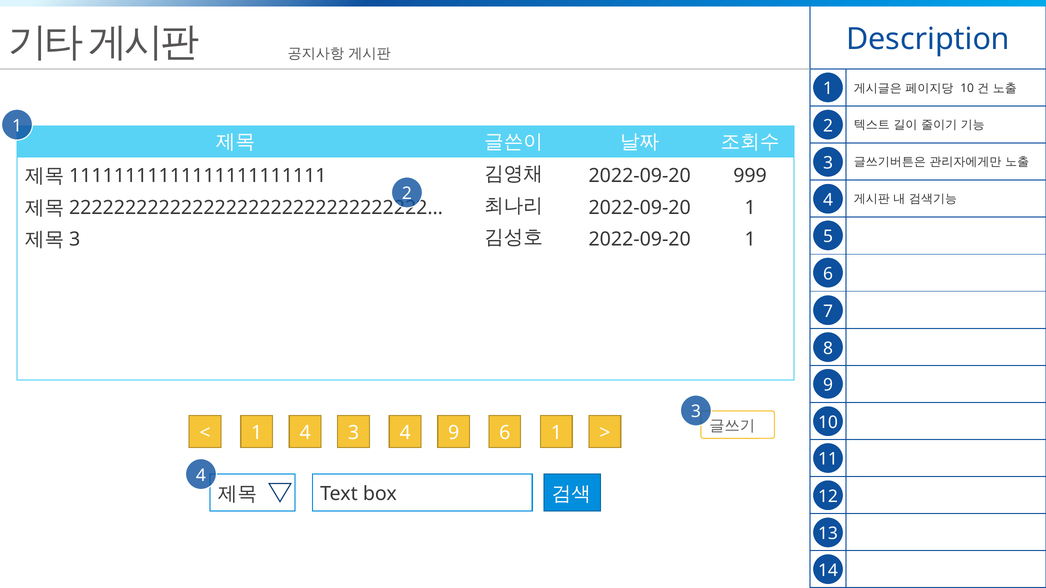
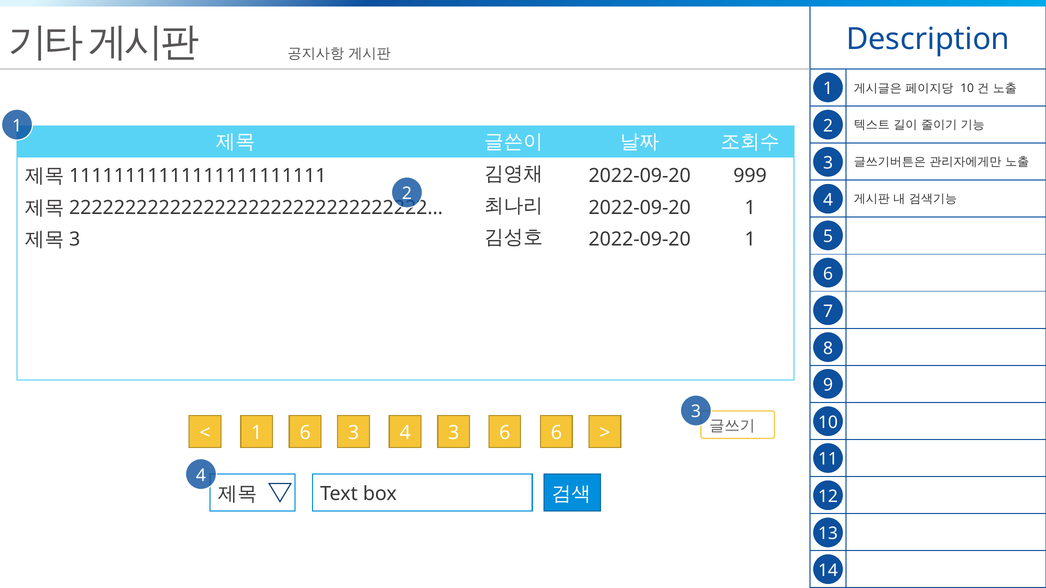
1 4: 4 -> 6
3 4 9: 9 -> 3
6 1: 1 -> 6
